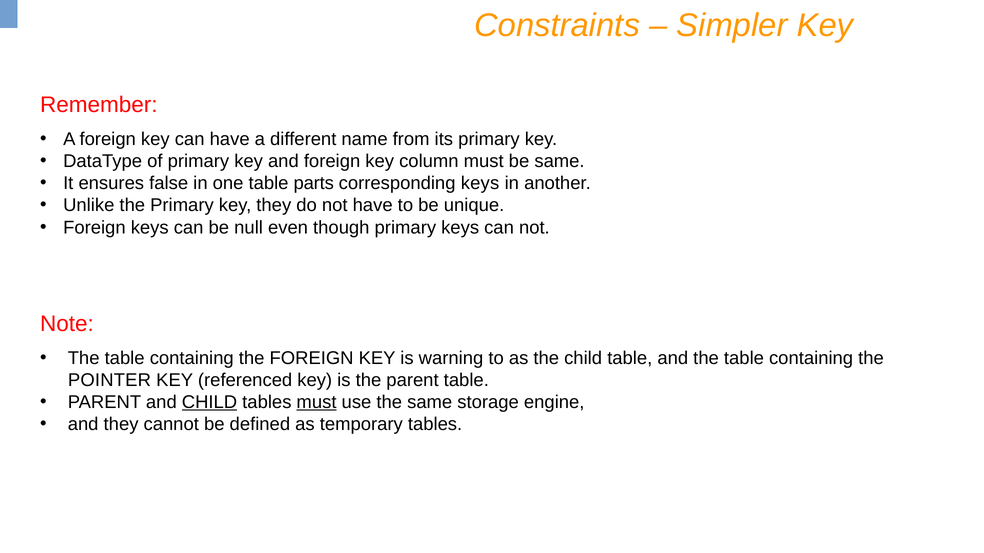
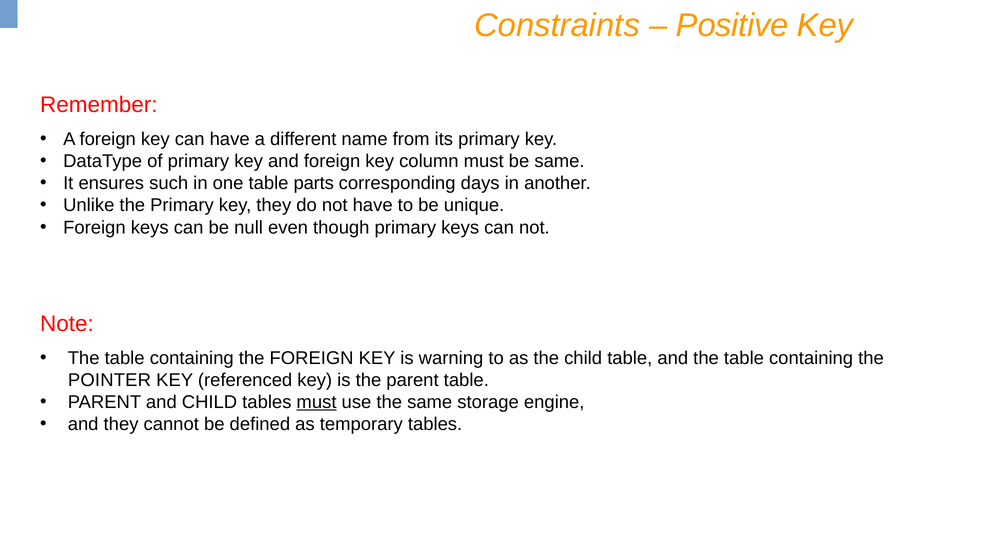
Simpler: Simpler -> Positive
false: false -> such
corresponding keys: keys -> days
CHILD at (209, 403) underline: present -> none
